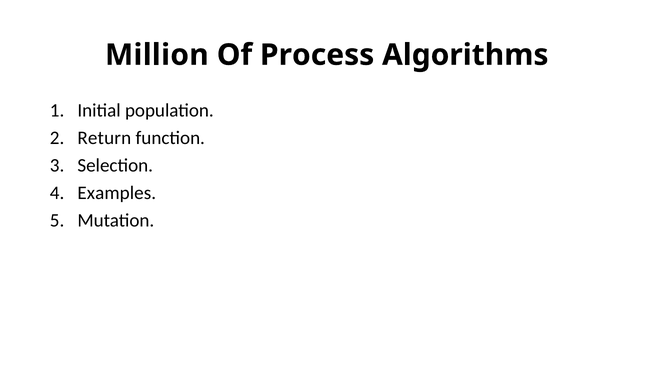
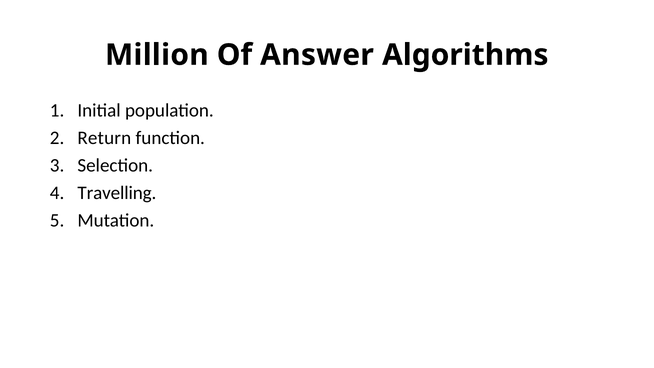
Process: Process -> Answer
Examples: Examples -> Travelling
